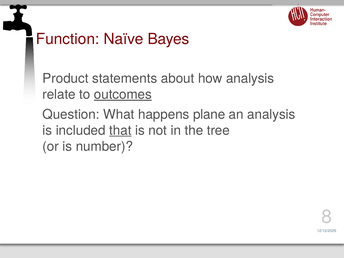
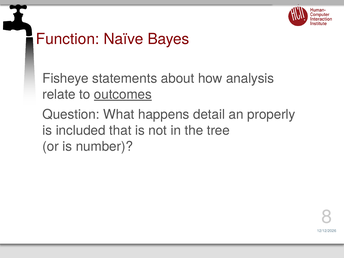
Product: Product -> Fisheye
plane: plane -> detail
an analysis: analysis -> properly
that underline: present -> none
